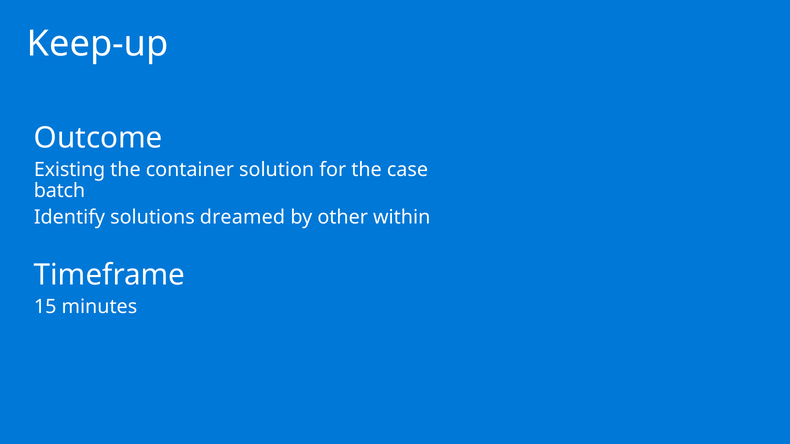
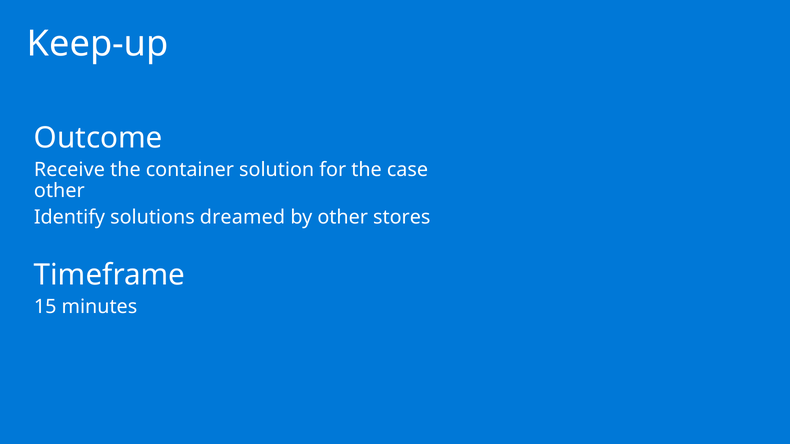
Existing: Existing -> Receive
batch at (59, 191): batch -> other
within: within -> stores
